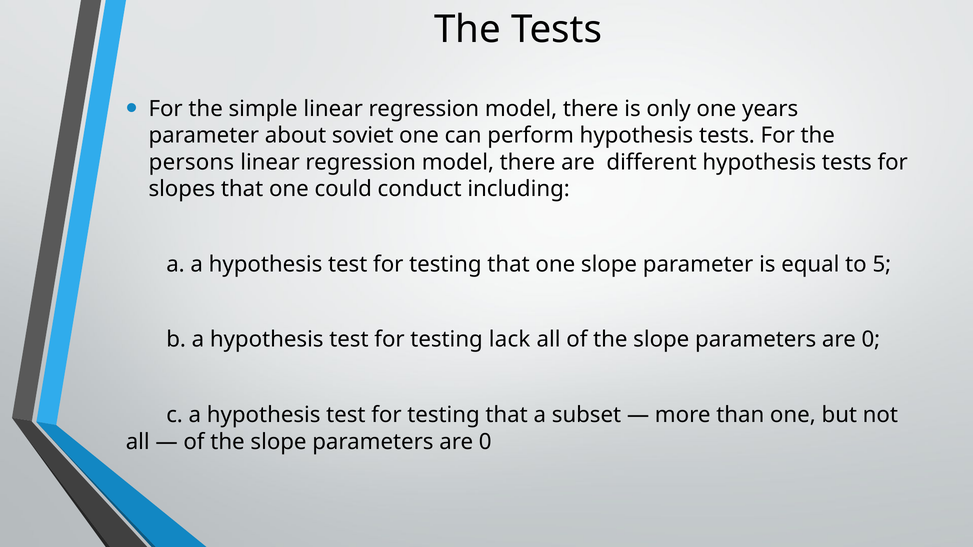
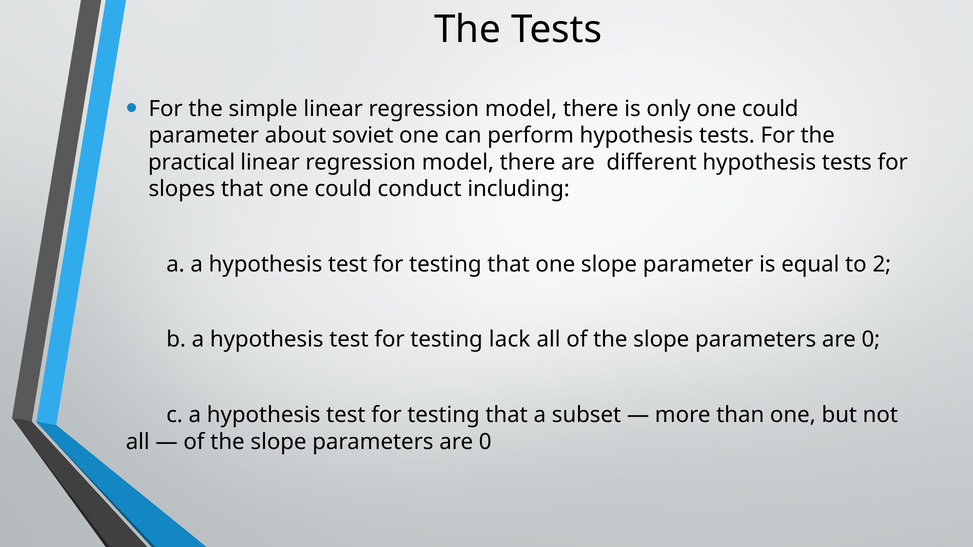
only one years: years -> could
persons: persons -> practical
5: 5 -> 2
